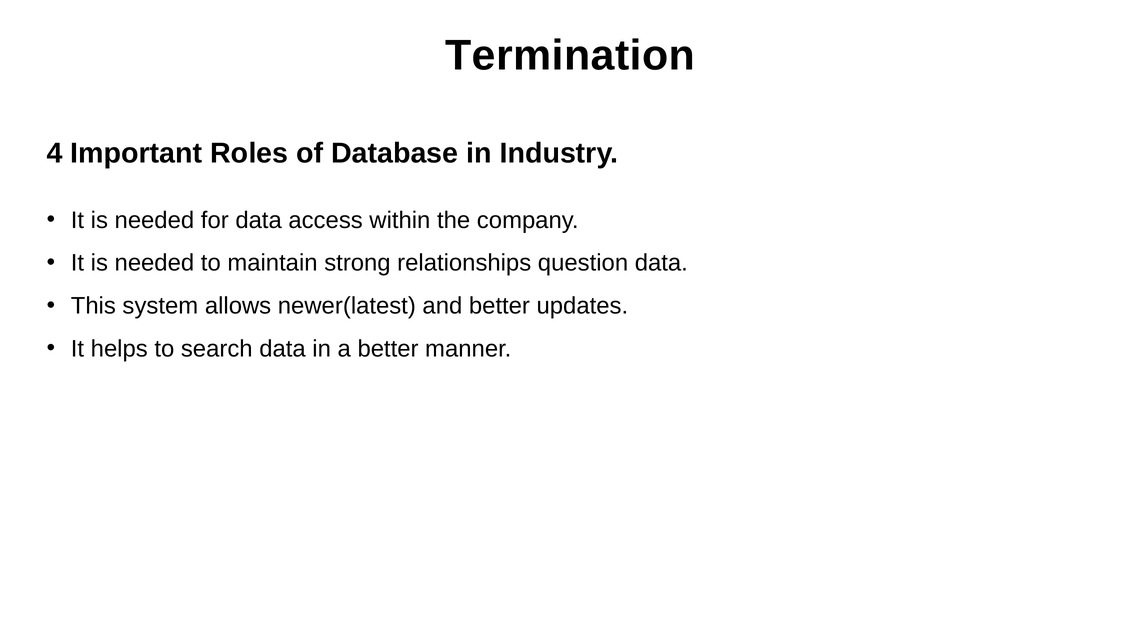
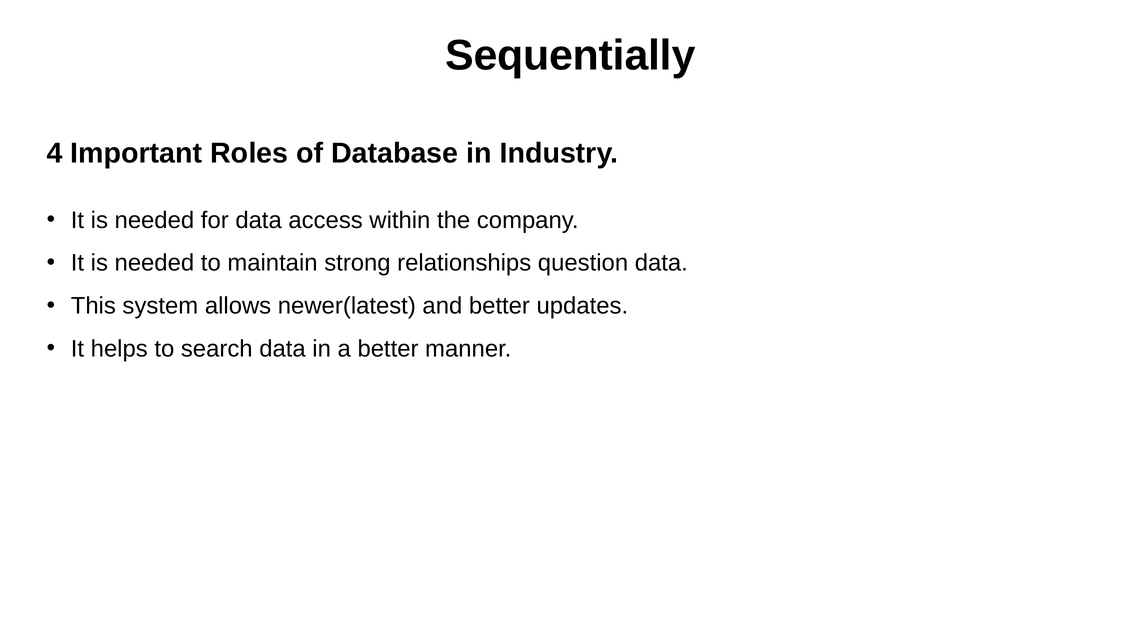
Termination: Termination -> Sequentially
